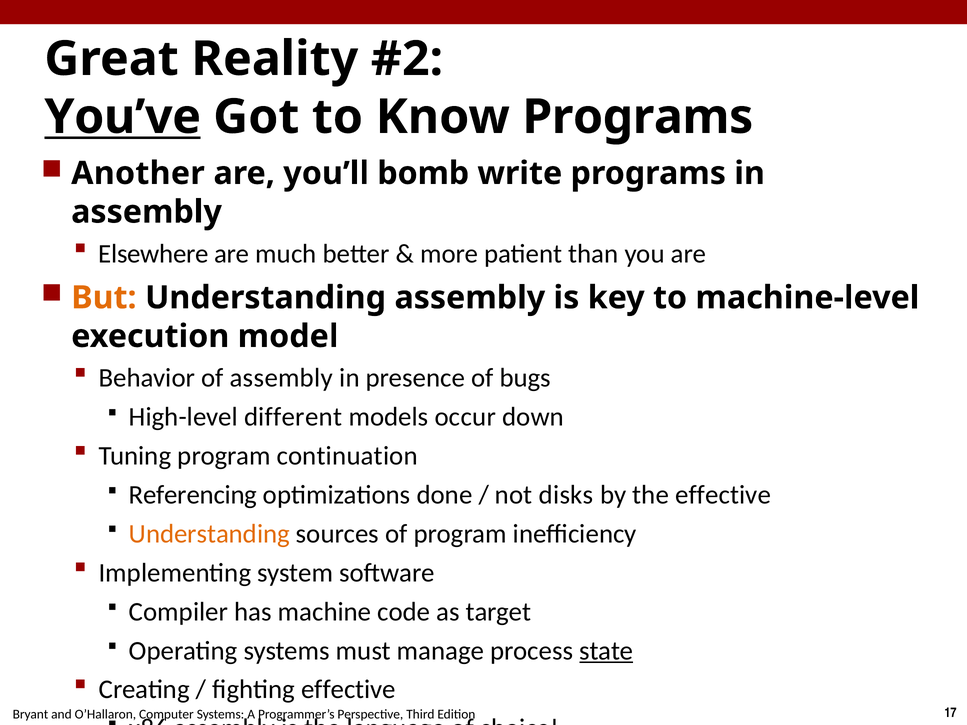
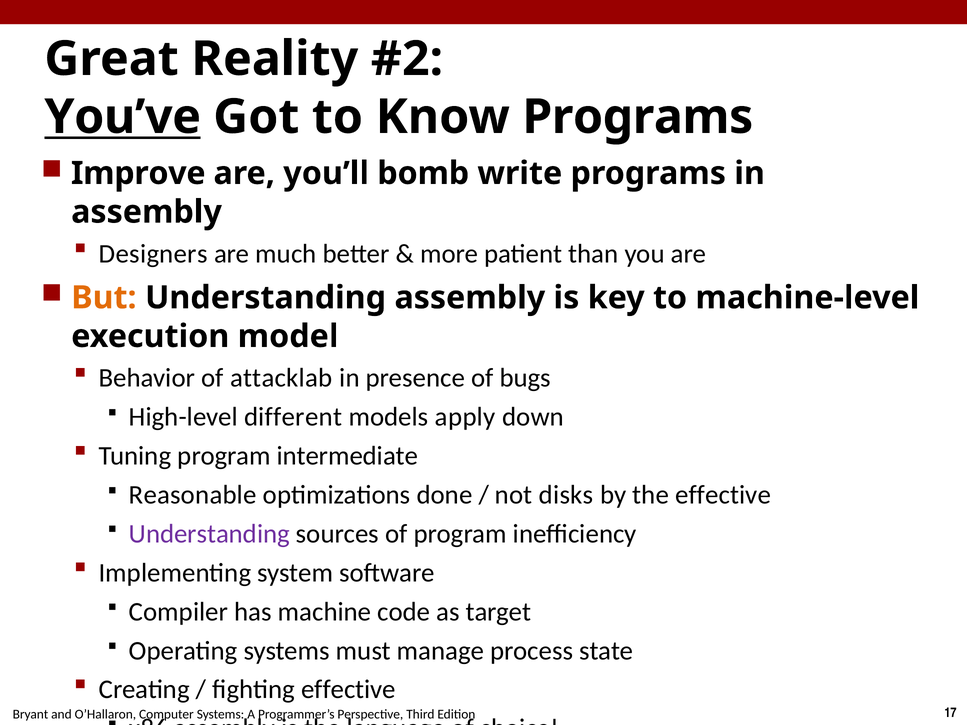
Another: Another -> Improve
Elsewhere: Elsewhere -> Designers
of assembly: assembly -> attacklab
occur: occur -> apply
continuation: continuation -> intermediate
Referencing: Referencing -> Reasonable
Understanding at (209, 534) colour: orange -> purple
state underline: present -> none
